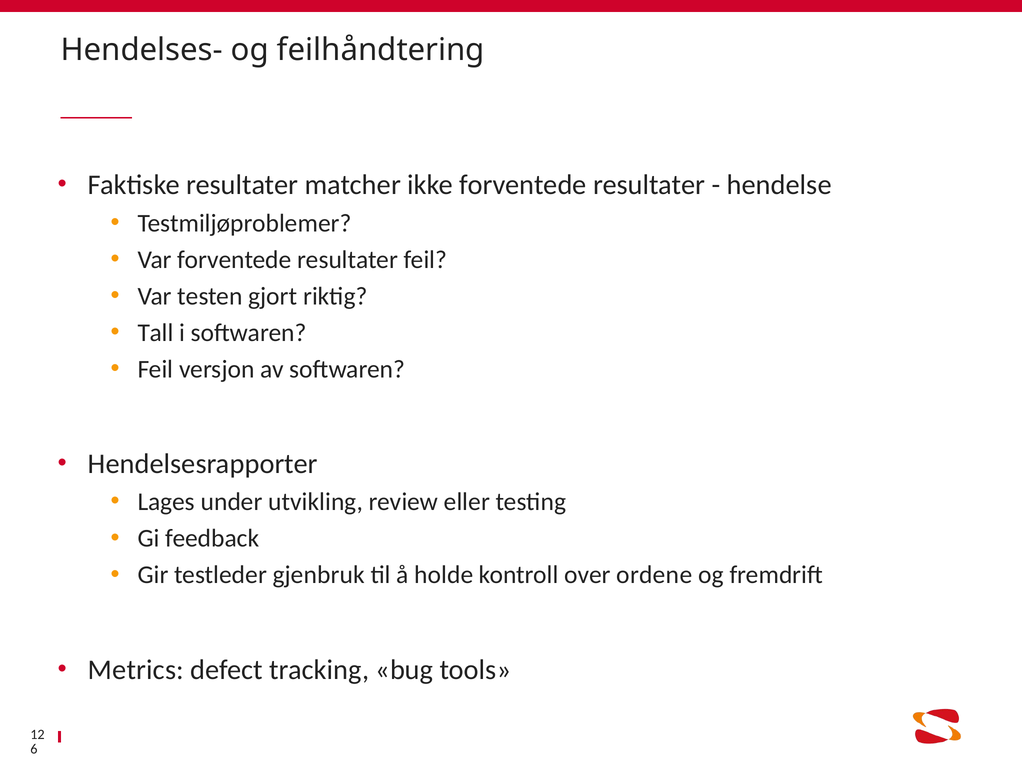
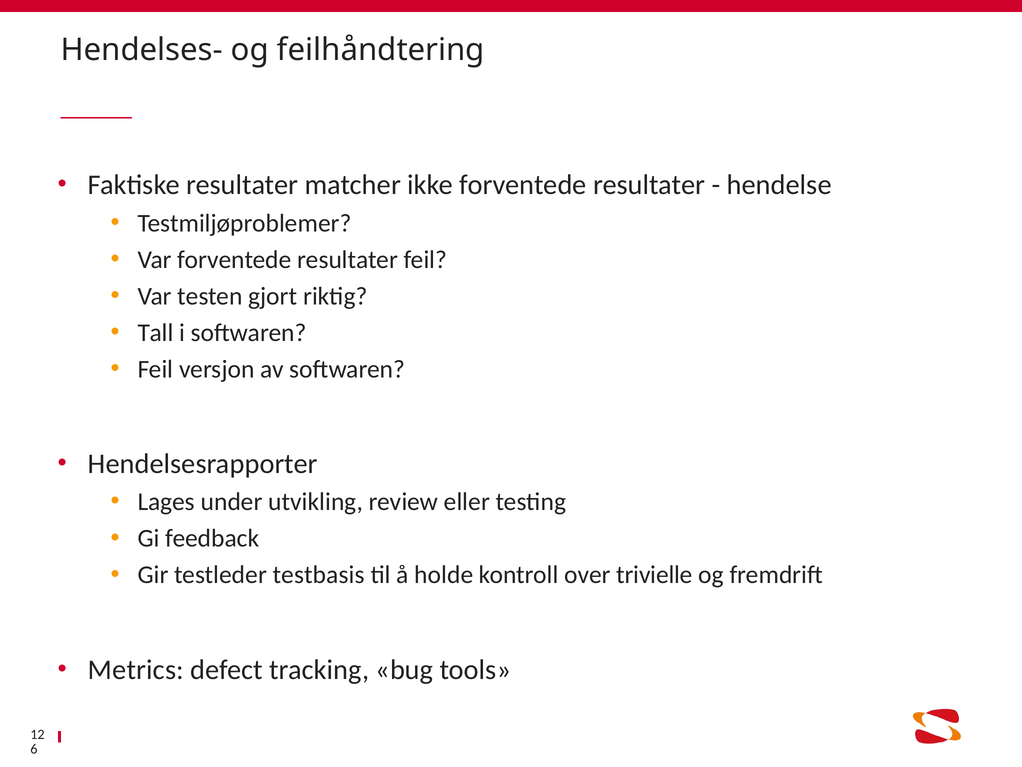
gjenbruk: gjenbruk -> testbasis
ordene: ordene -> trivielle
